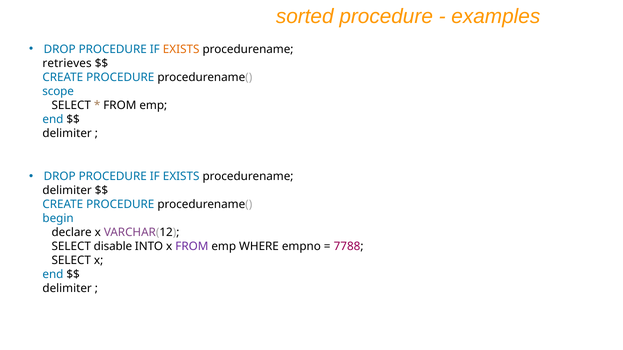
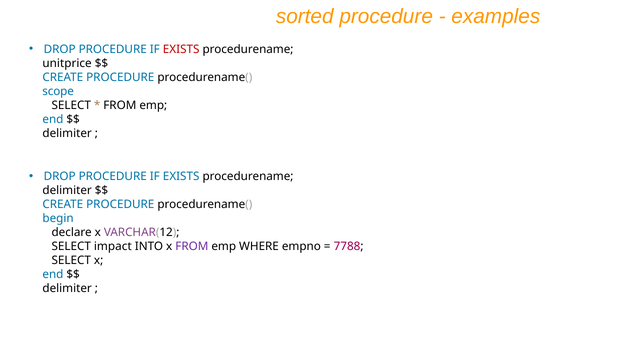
EXISTS at (181, 49) colour: orange -> red
retrieves: retrieves -> unitprice
disable: disable -> impact
